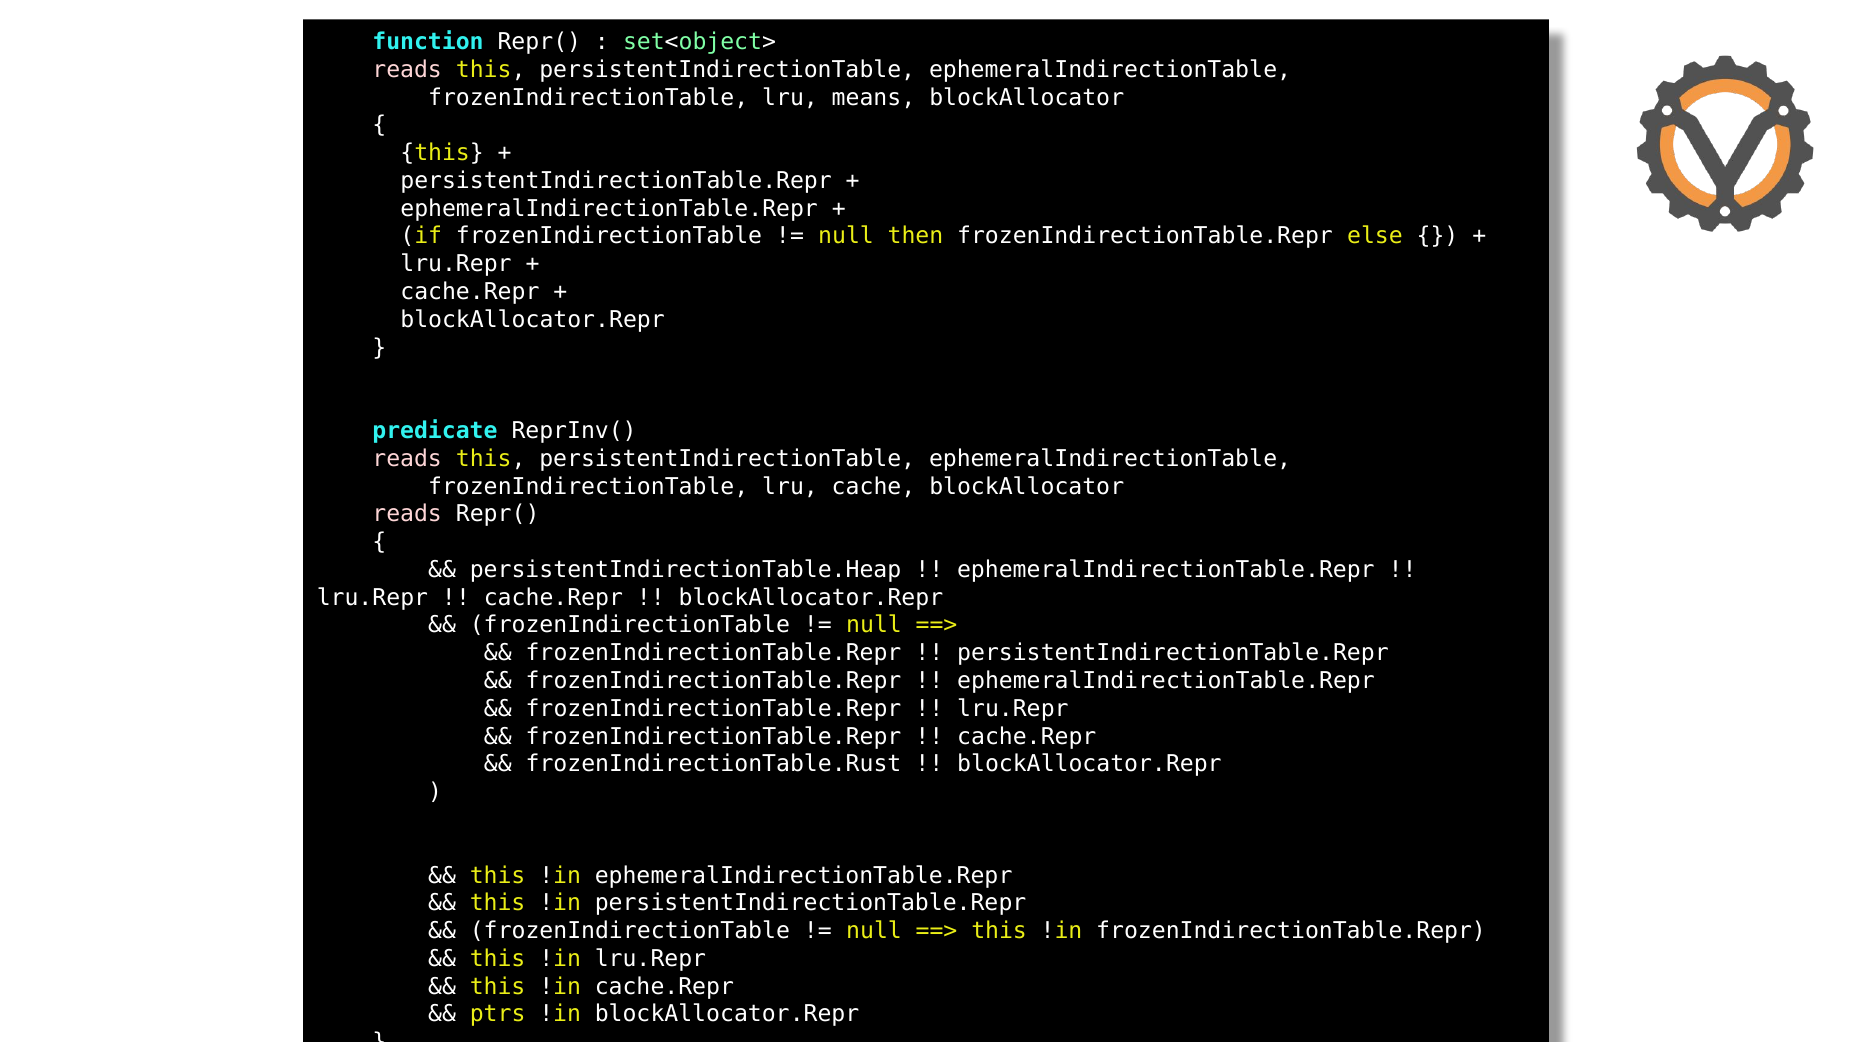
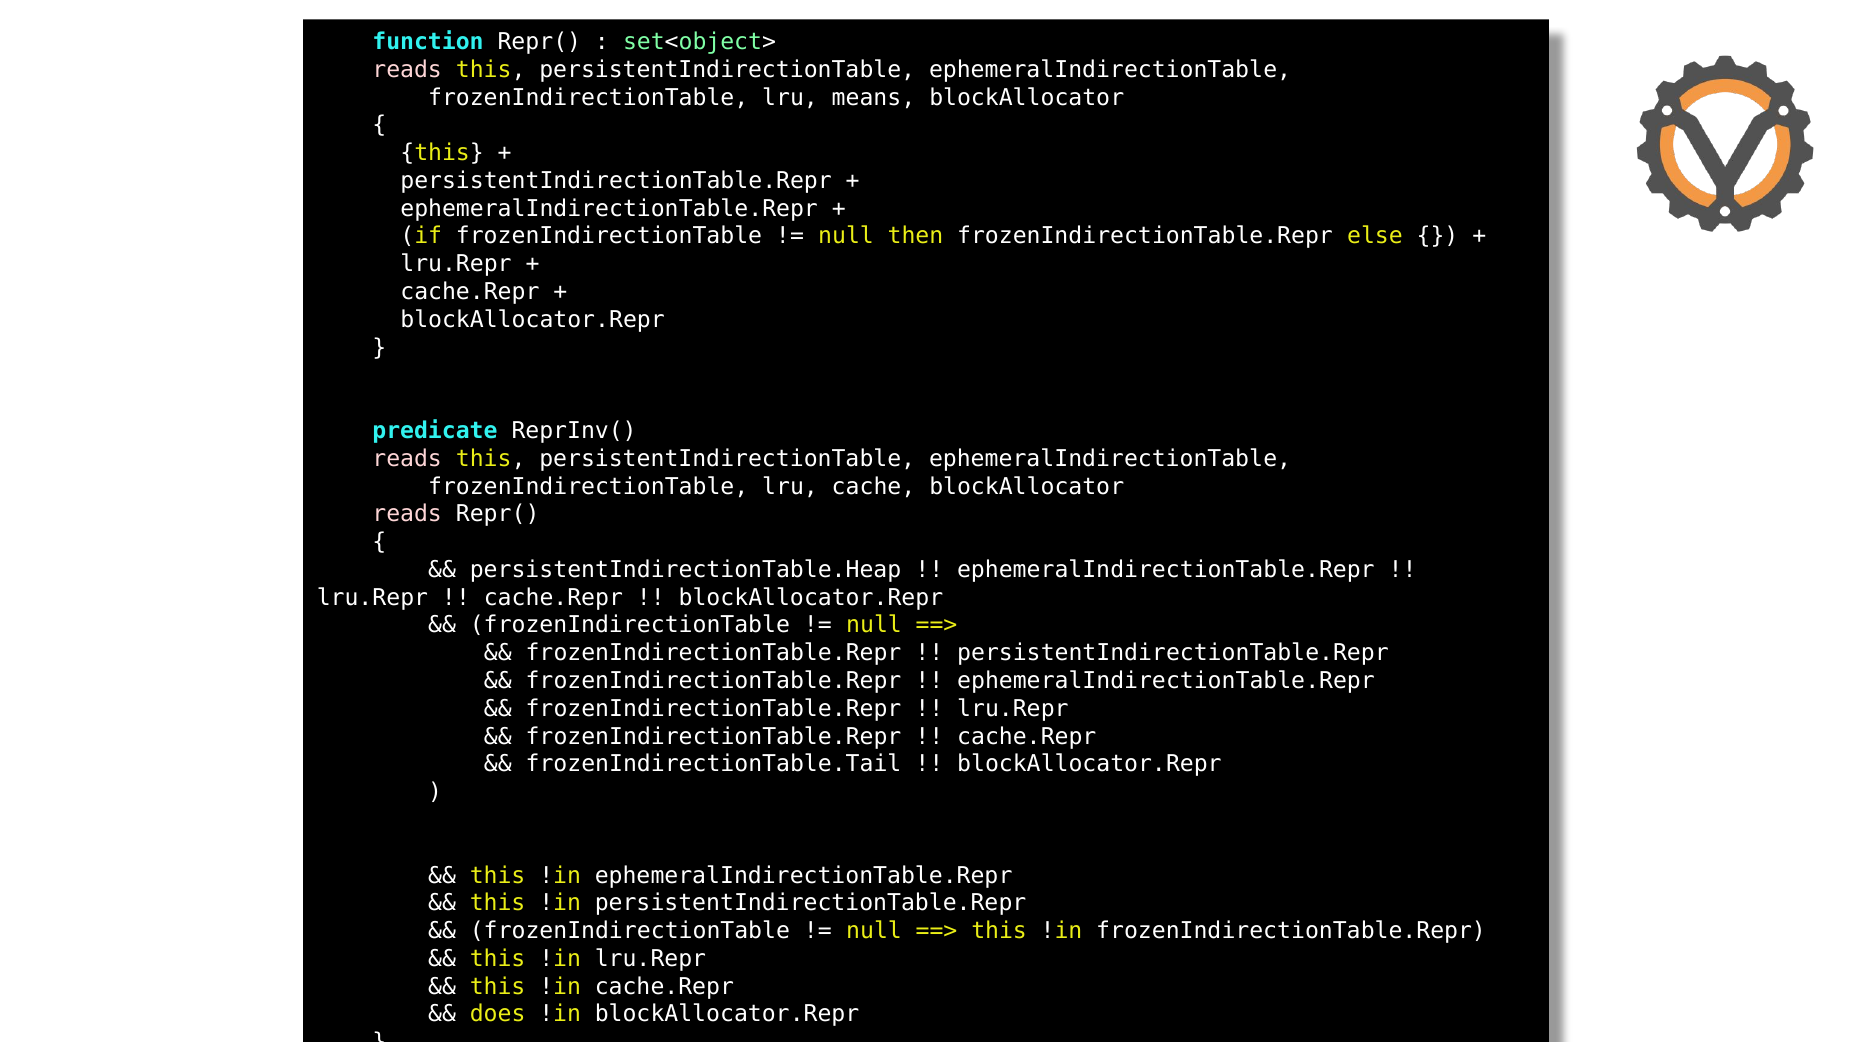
frozenIndirectionTable.Rust: frozenIndirectionTable.Rust -> frozenIndirectionTable.Tail
ptrs: ptrs -> does
